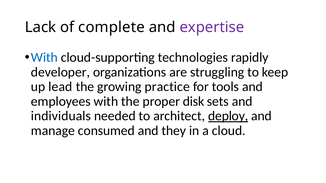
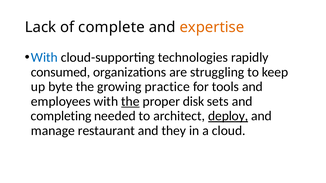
expertise colour: purple -> orange
developer: developer -> consumed
lead: lead -> byte
the at (130, 102) underline: none -> present
individuals: individuals -> completing
consumed: consumed -> restaurant
